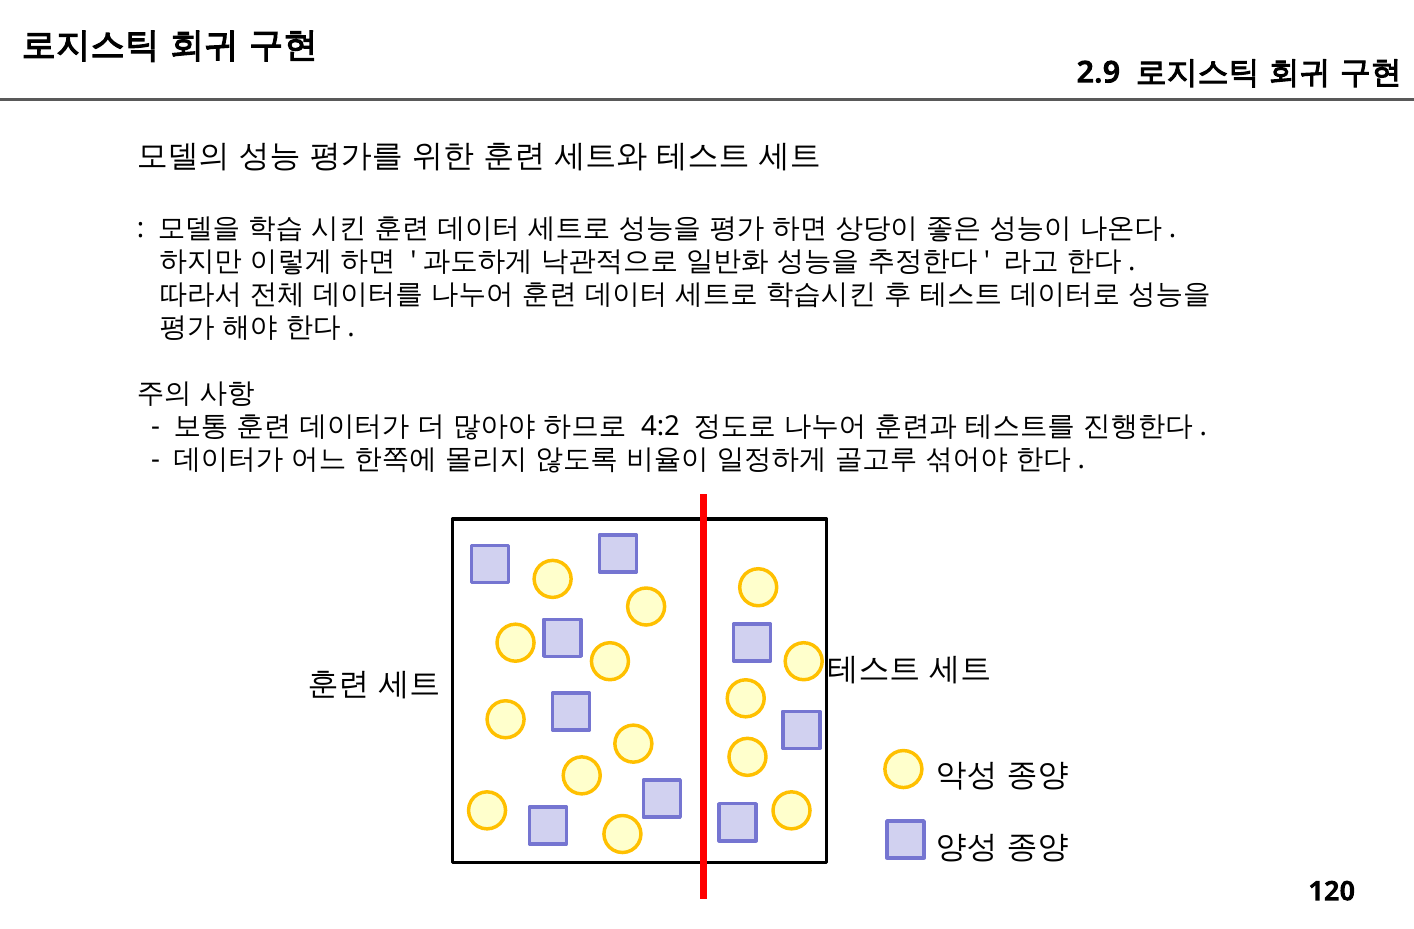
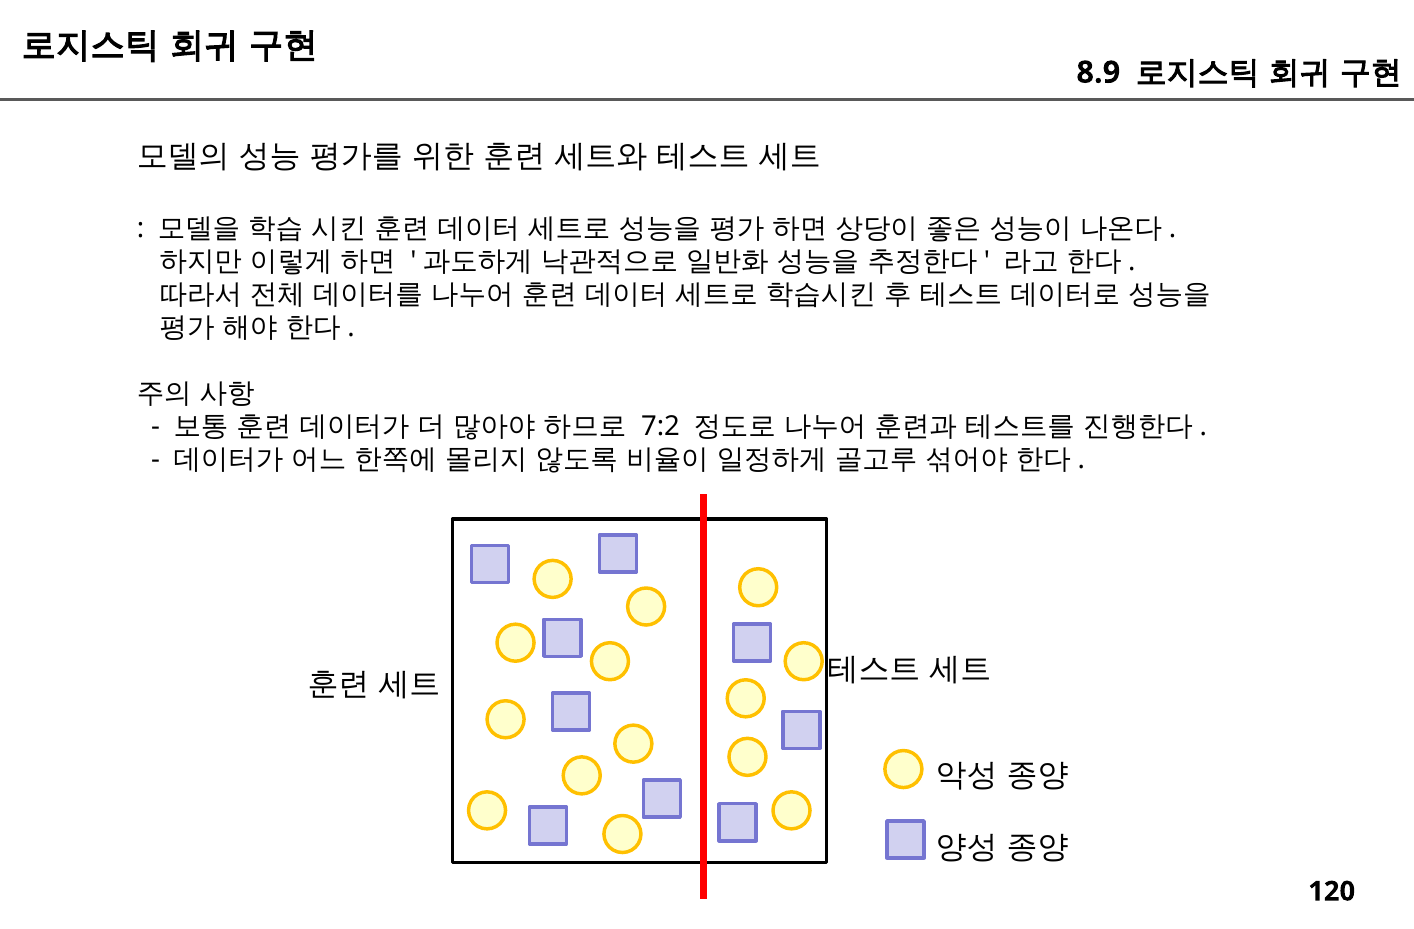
2.9: 2.9 -> 8.9
4:2: 4:2 -> 7:2
